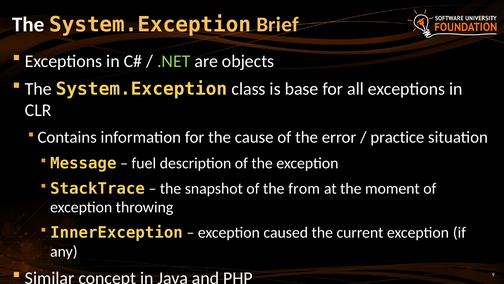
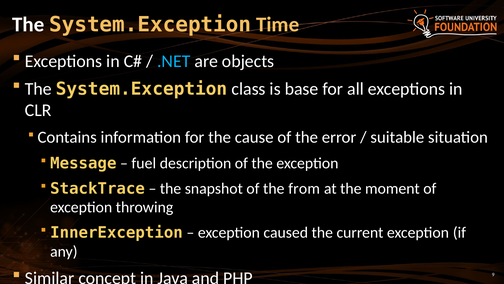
Brief: Brief -> Time
.NET colour: light green -> light blue
practice: practice -> suitable
